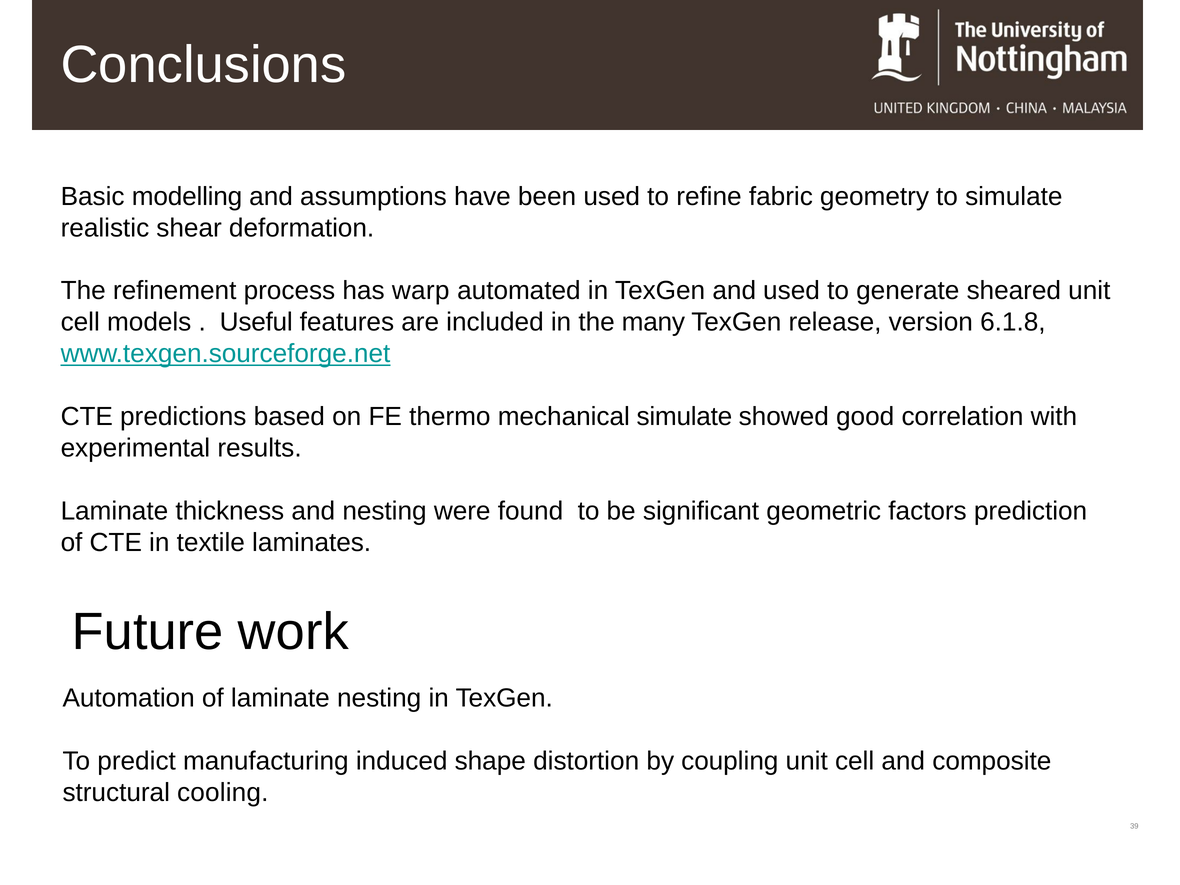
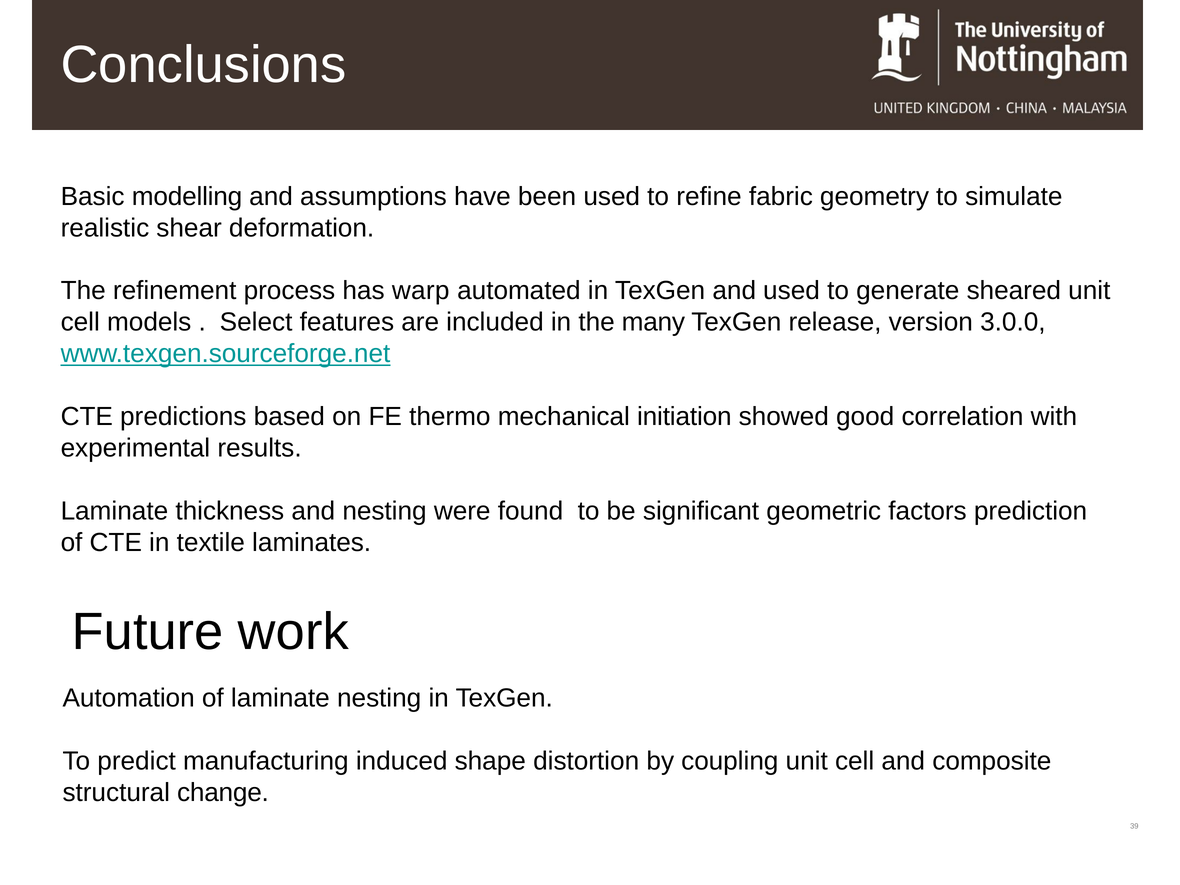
Useful: Useful -> Select
6.1.8: 6.1.8 -> 3.0.0
mechanical simulate: simulate -> initiation
cooling: cooling -> change
